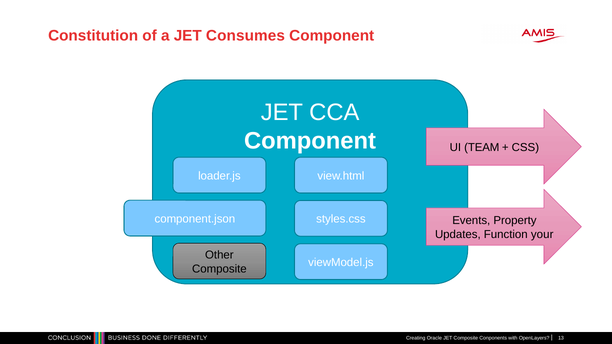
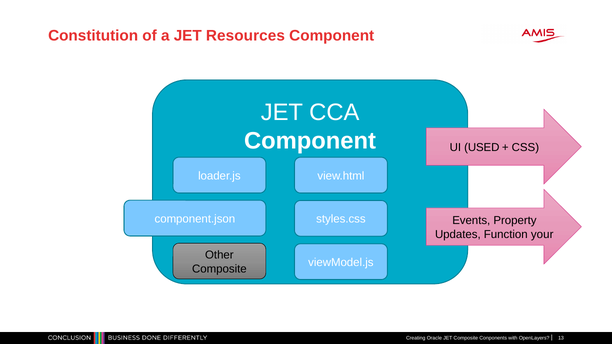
Consumes: Consumes -> Resources
TEAM: TEAM -> USED
